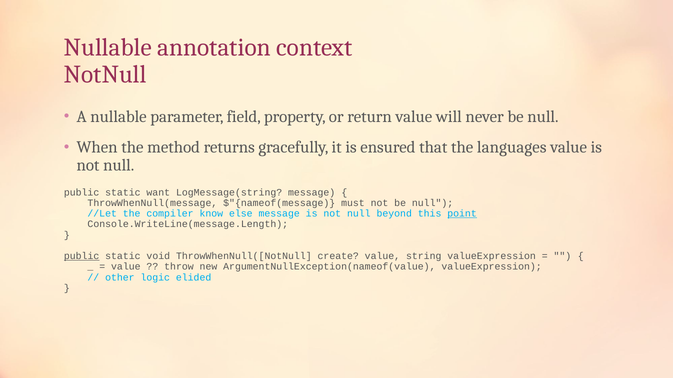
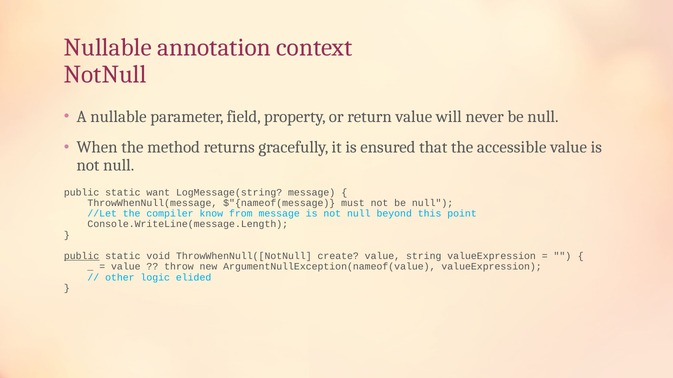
languages: languages -> accessible
else: else -> from
point underline: present -> none
